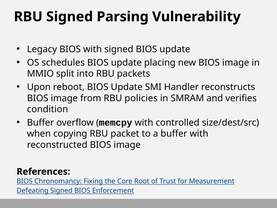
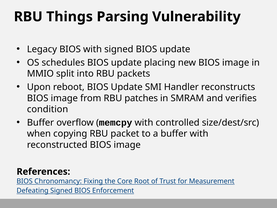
RBU Signed: Signed -> Things
policies: policies -> patches
